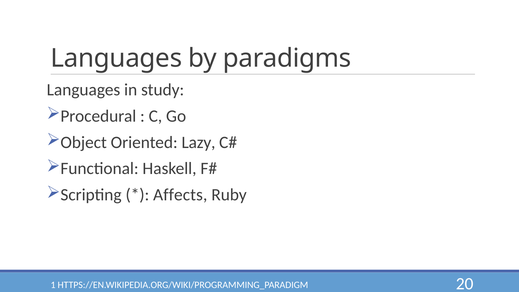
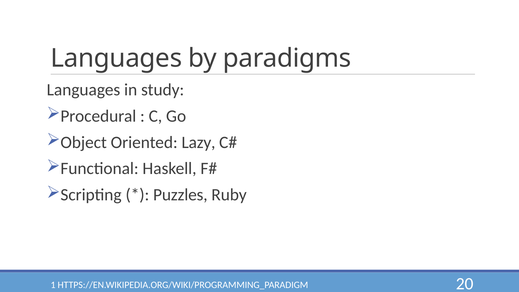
Affects: Affects -> Puzzles
